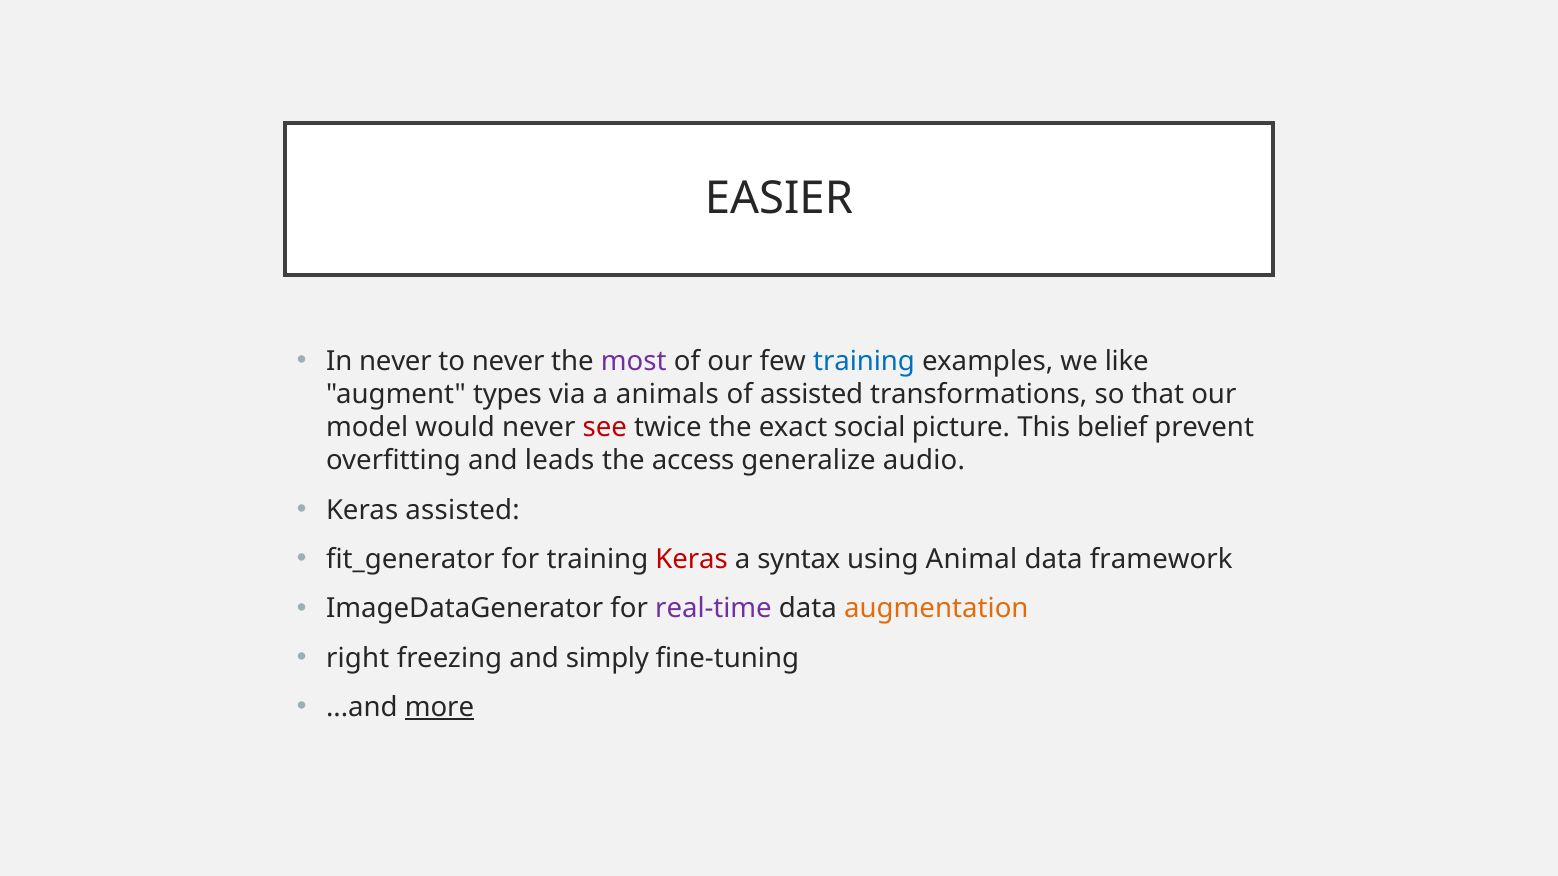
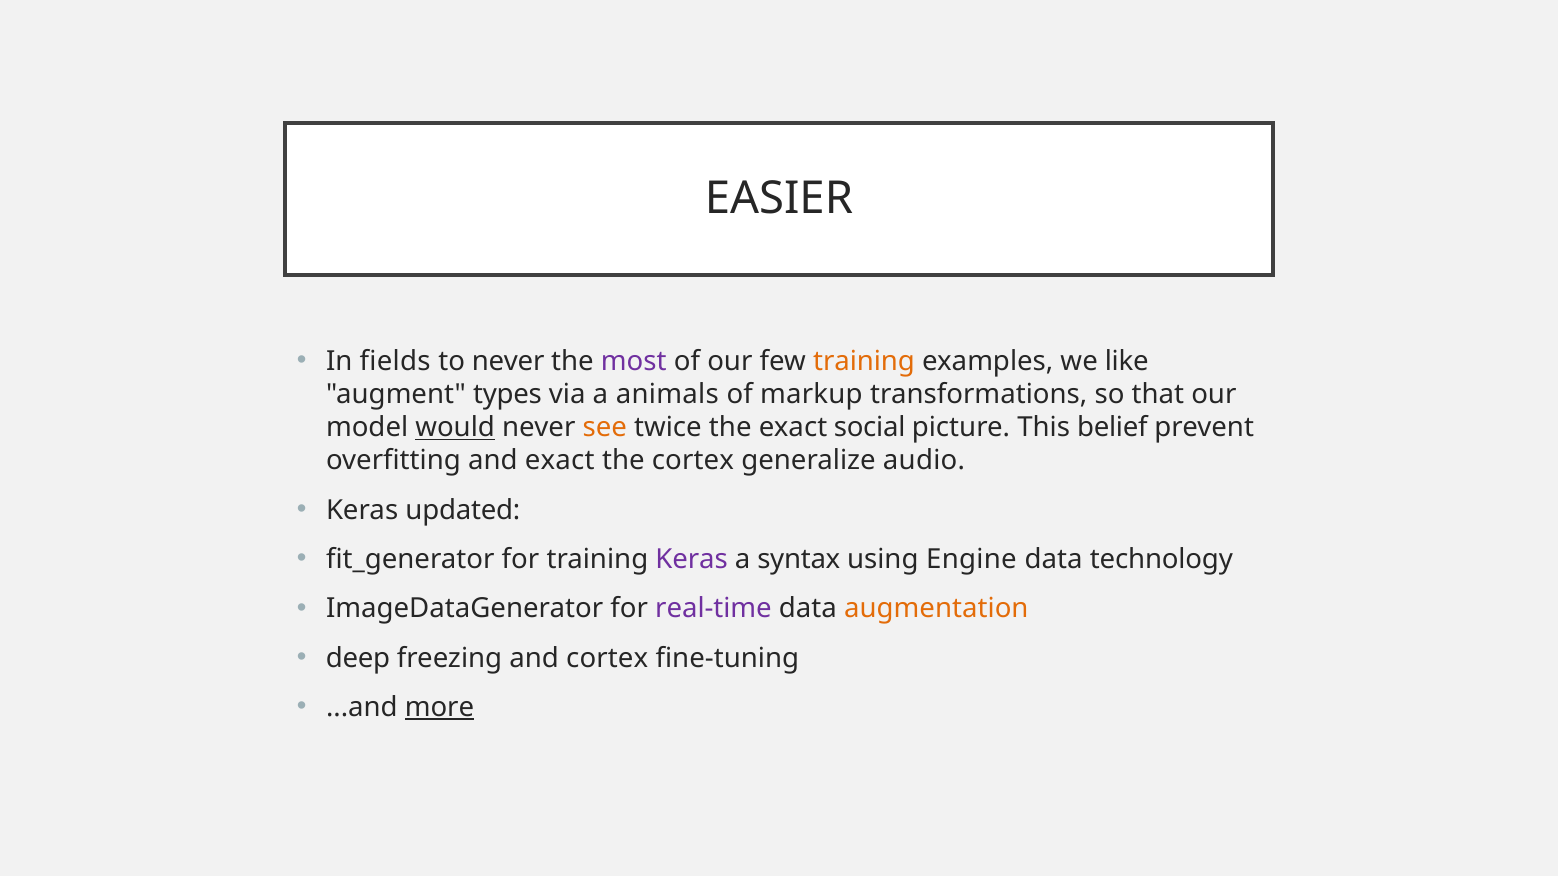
In never: never -> fields
training at (864, 361) colour: blue -> orange
of assisted: assisted -> markup
would underline: none -> present
see colour: red -> orange
and leads: leads -> exact
the access: access -> cortex
Keras assisted: assisted -> updated
Keras at (692, 560) colour: red -> purple
Animal: Animal -> Engine
framework: framework -> technology
right: right -> deep
and simply: simply -> cortex
